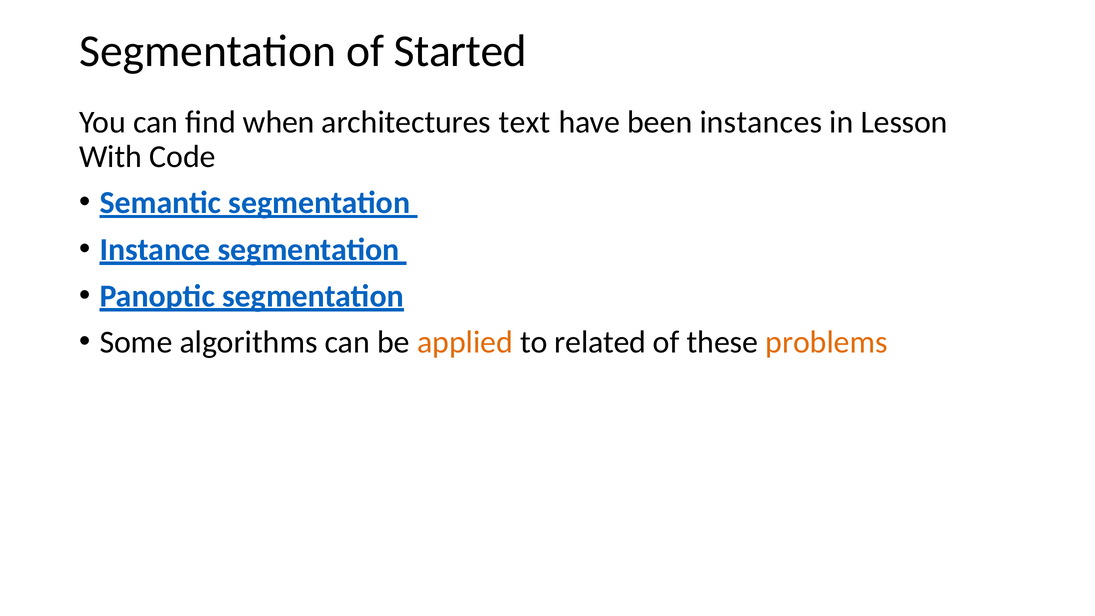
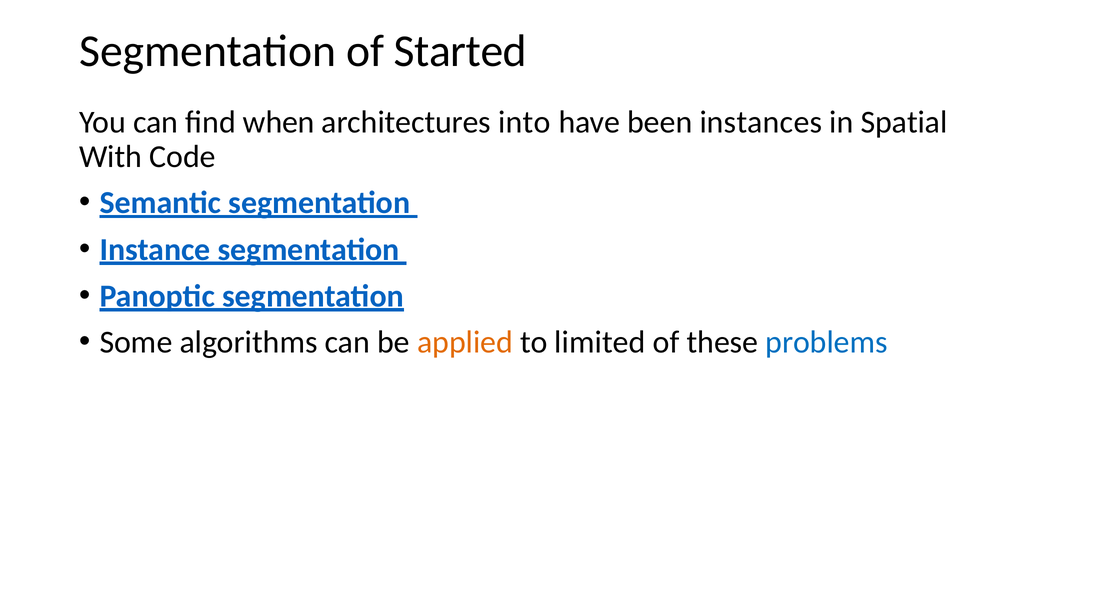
text: text -> into
Lesson: Lesson -> Spatial
related: related -> limited
problems colour: orange -> blue
